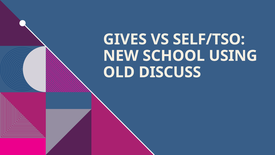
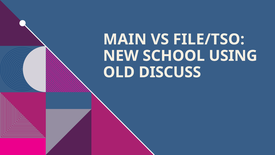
GIVES: GIVES -> MAIN
SELF/TSO: SELF/TSO -> FILE/TSO
